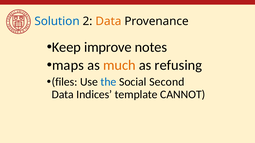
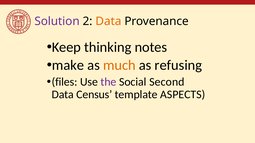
Solution colour: blue -> purple
improve: improve -> thinking
maps: maps -> make
the colour: blue -> purple
Indices: Indices -> Census
CANNOT: CANNOT -> ASPECTS
